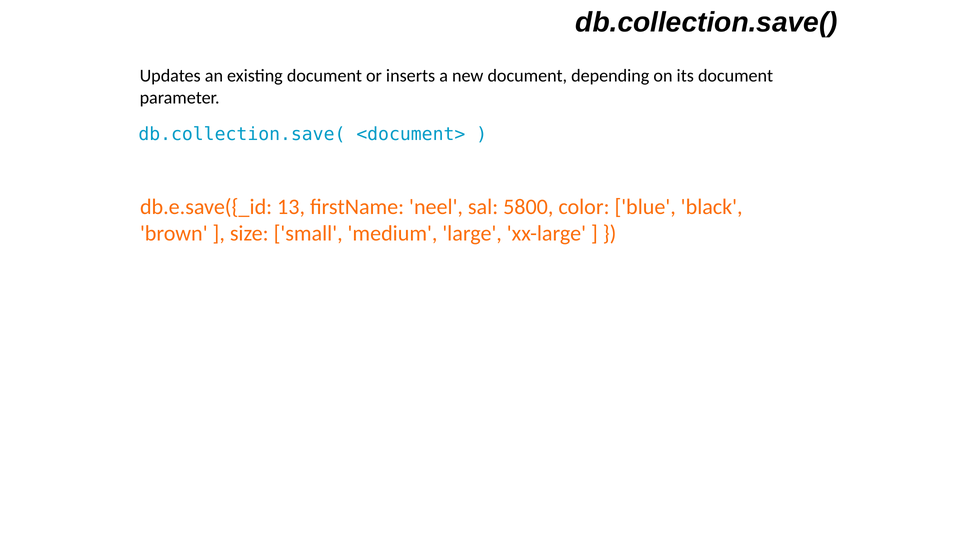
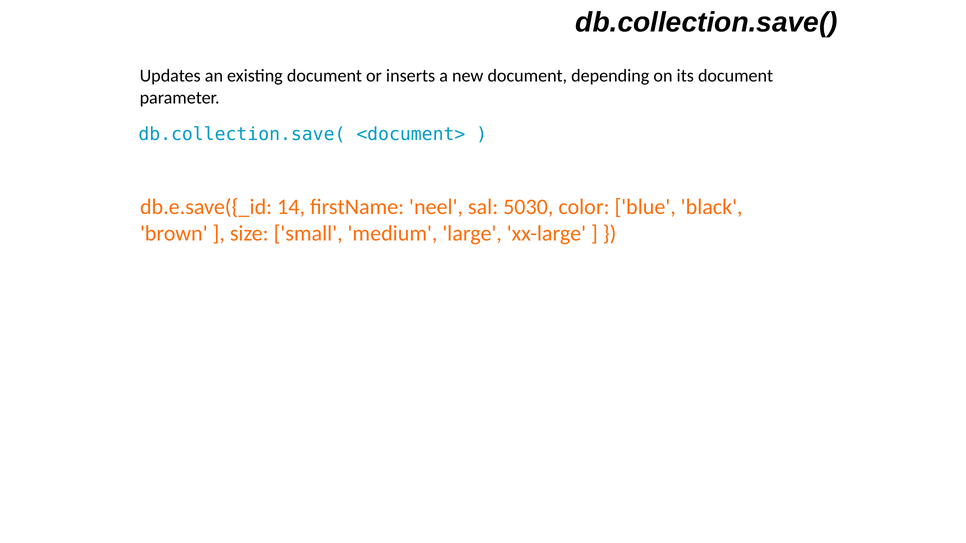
13: 13 -> 14
5800: 5800 -> 5030
